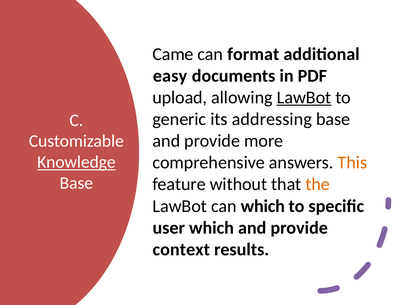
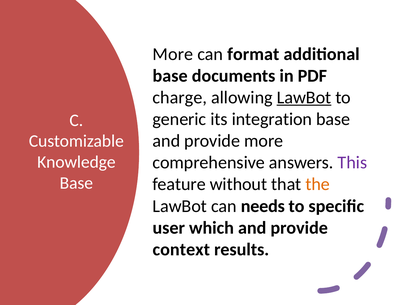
Came at (173, 54): Came -> More
easy at (170, 76): easy -> base
upload: upload -> charge
addressing: addressing -> integration
Knowledge underline: present -> none
This colour: orange -> purple
can which: which -> needs
